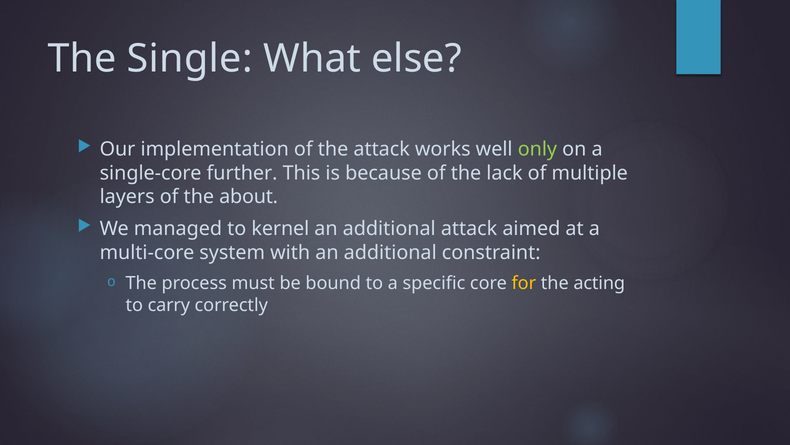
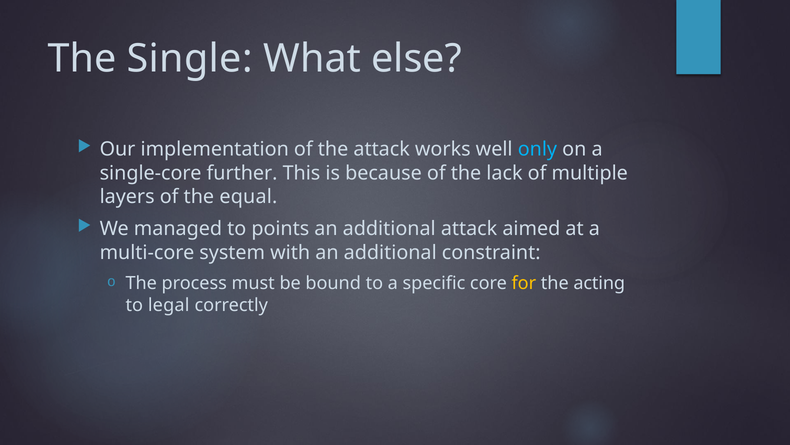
only colour: light green -> light blue
about: about -> equal
kernel: kernel -> points
carry: carry -> legal
